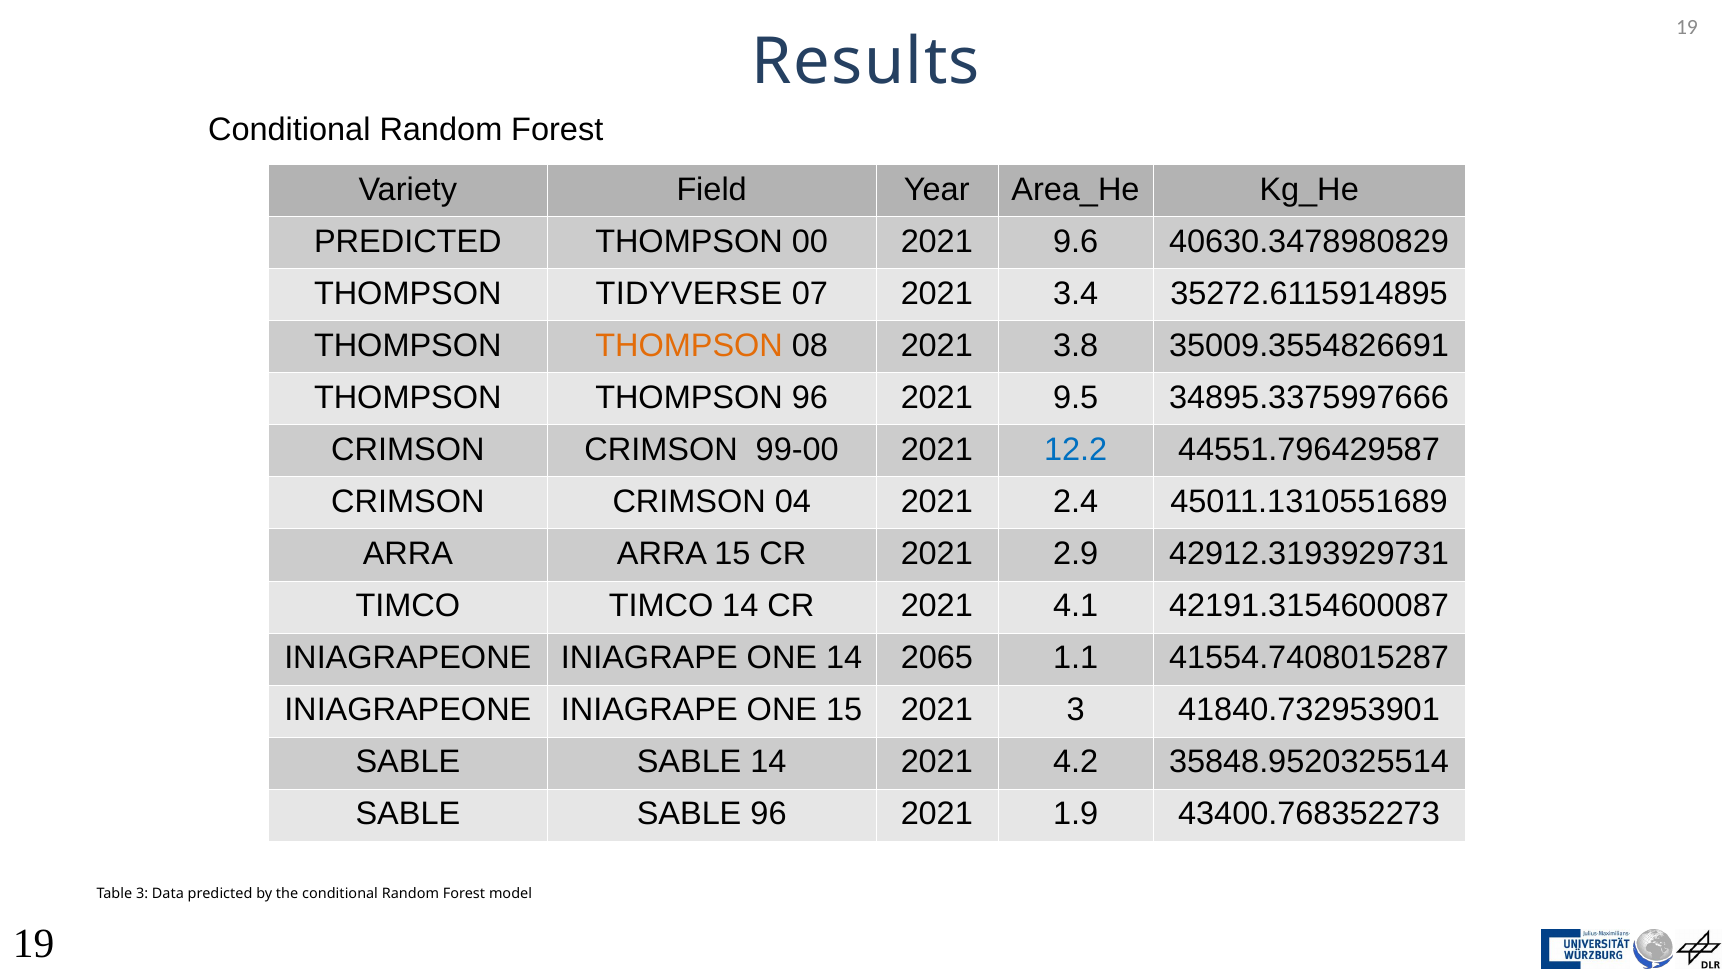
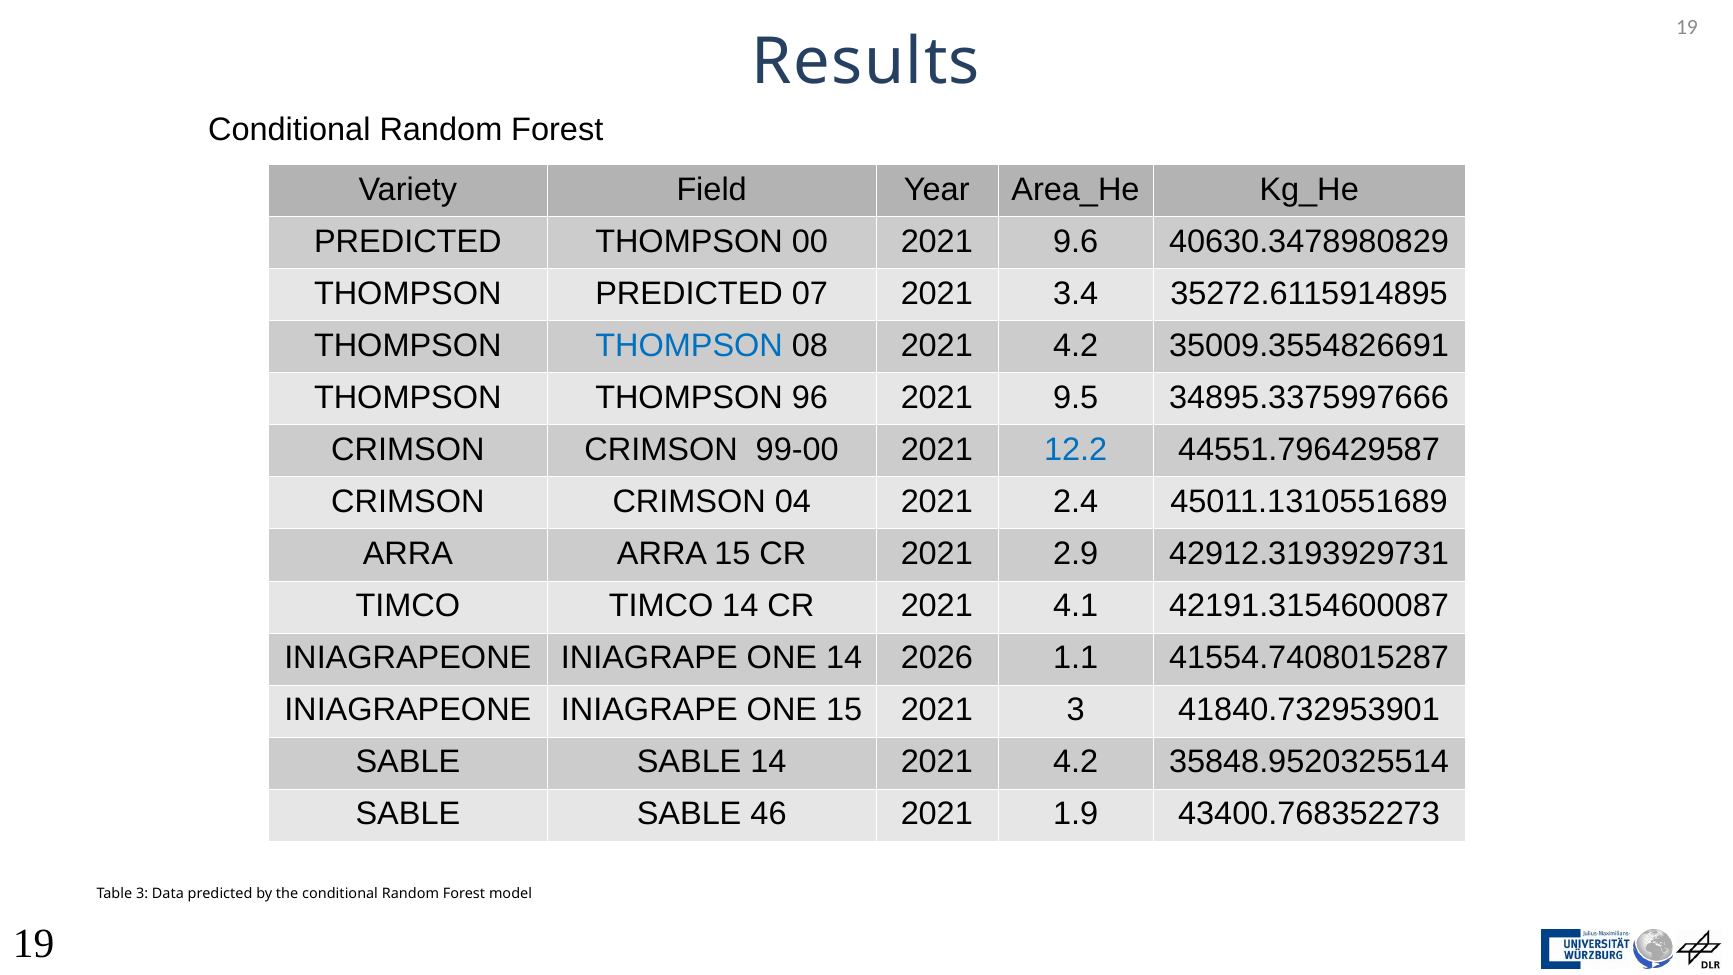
THOMPSON TIDYVERSE: TIDYVERSE -> PREDICTED
THOMPSON at (689, 346) colour: orange -> blue
08 2021 3.8: 3.8 -> 4.2
2065: 2065 -> 2026
SABLE 96: 96 -> 46
